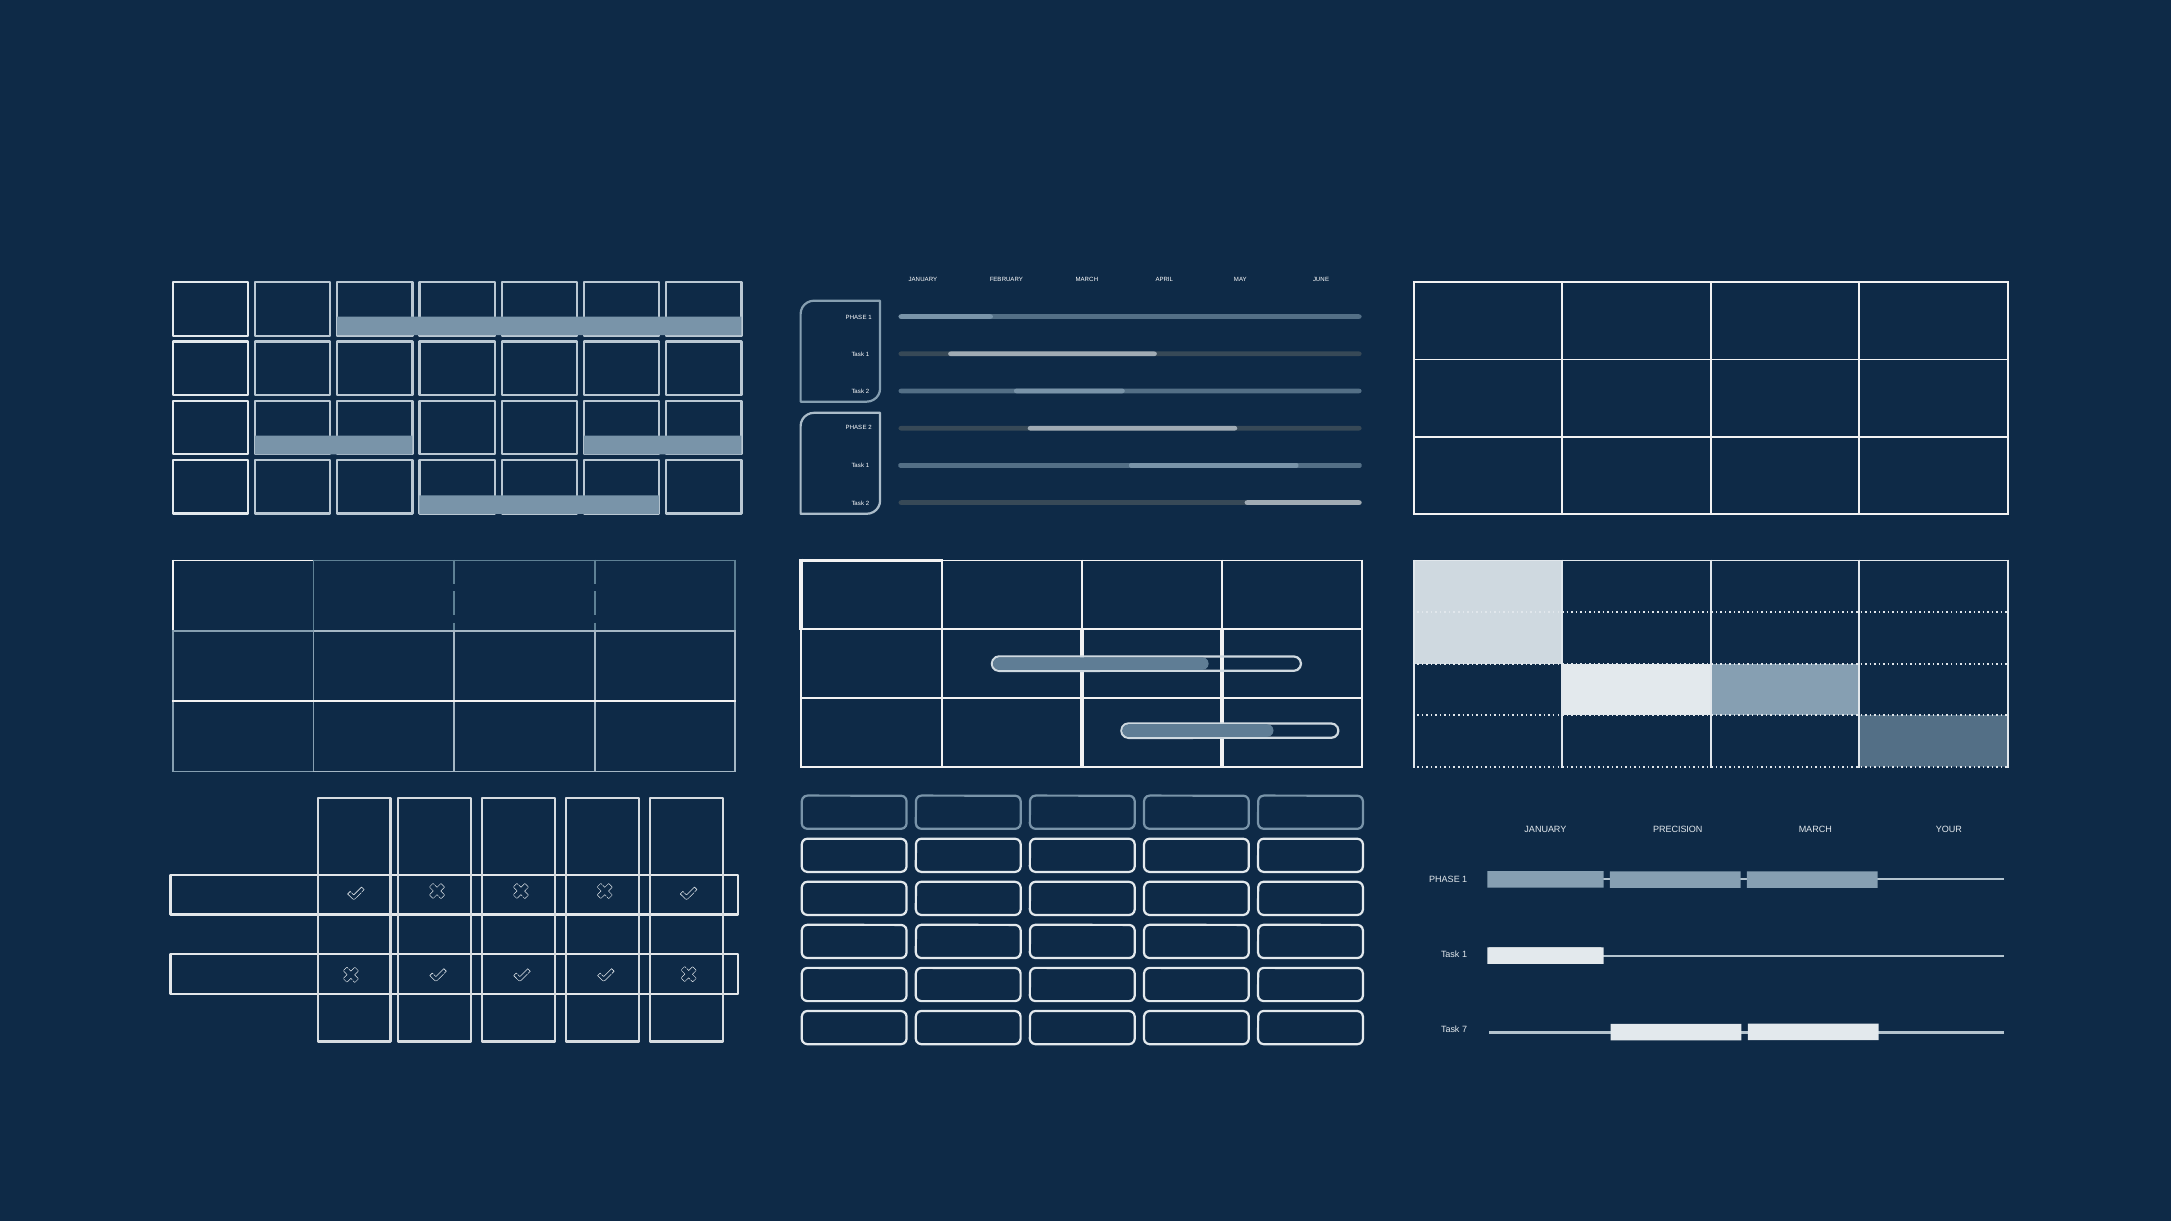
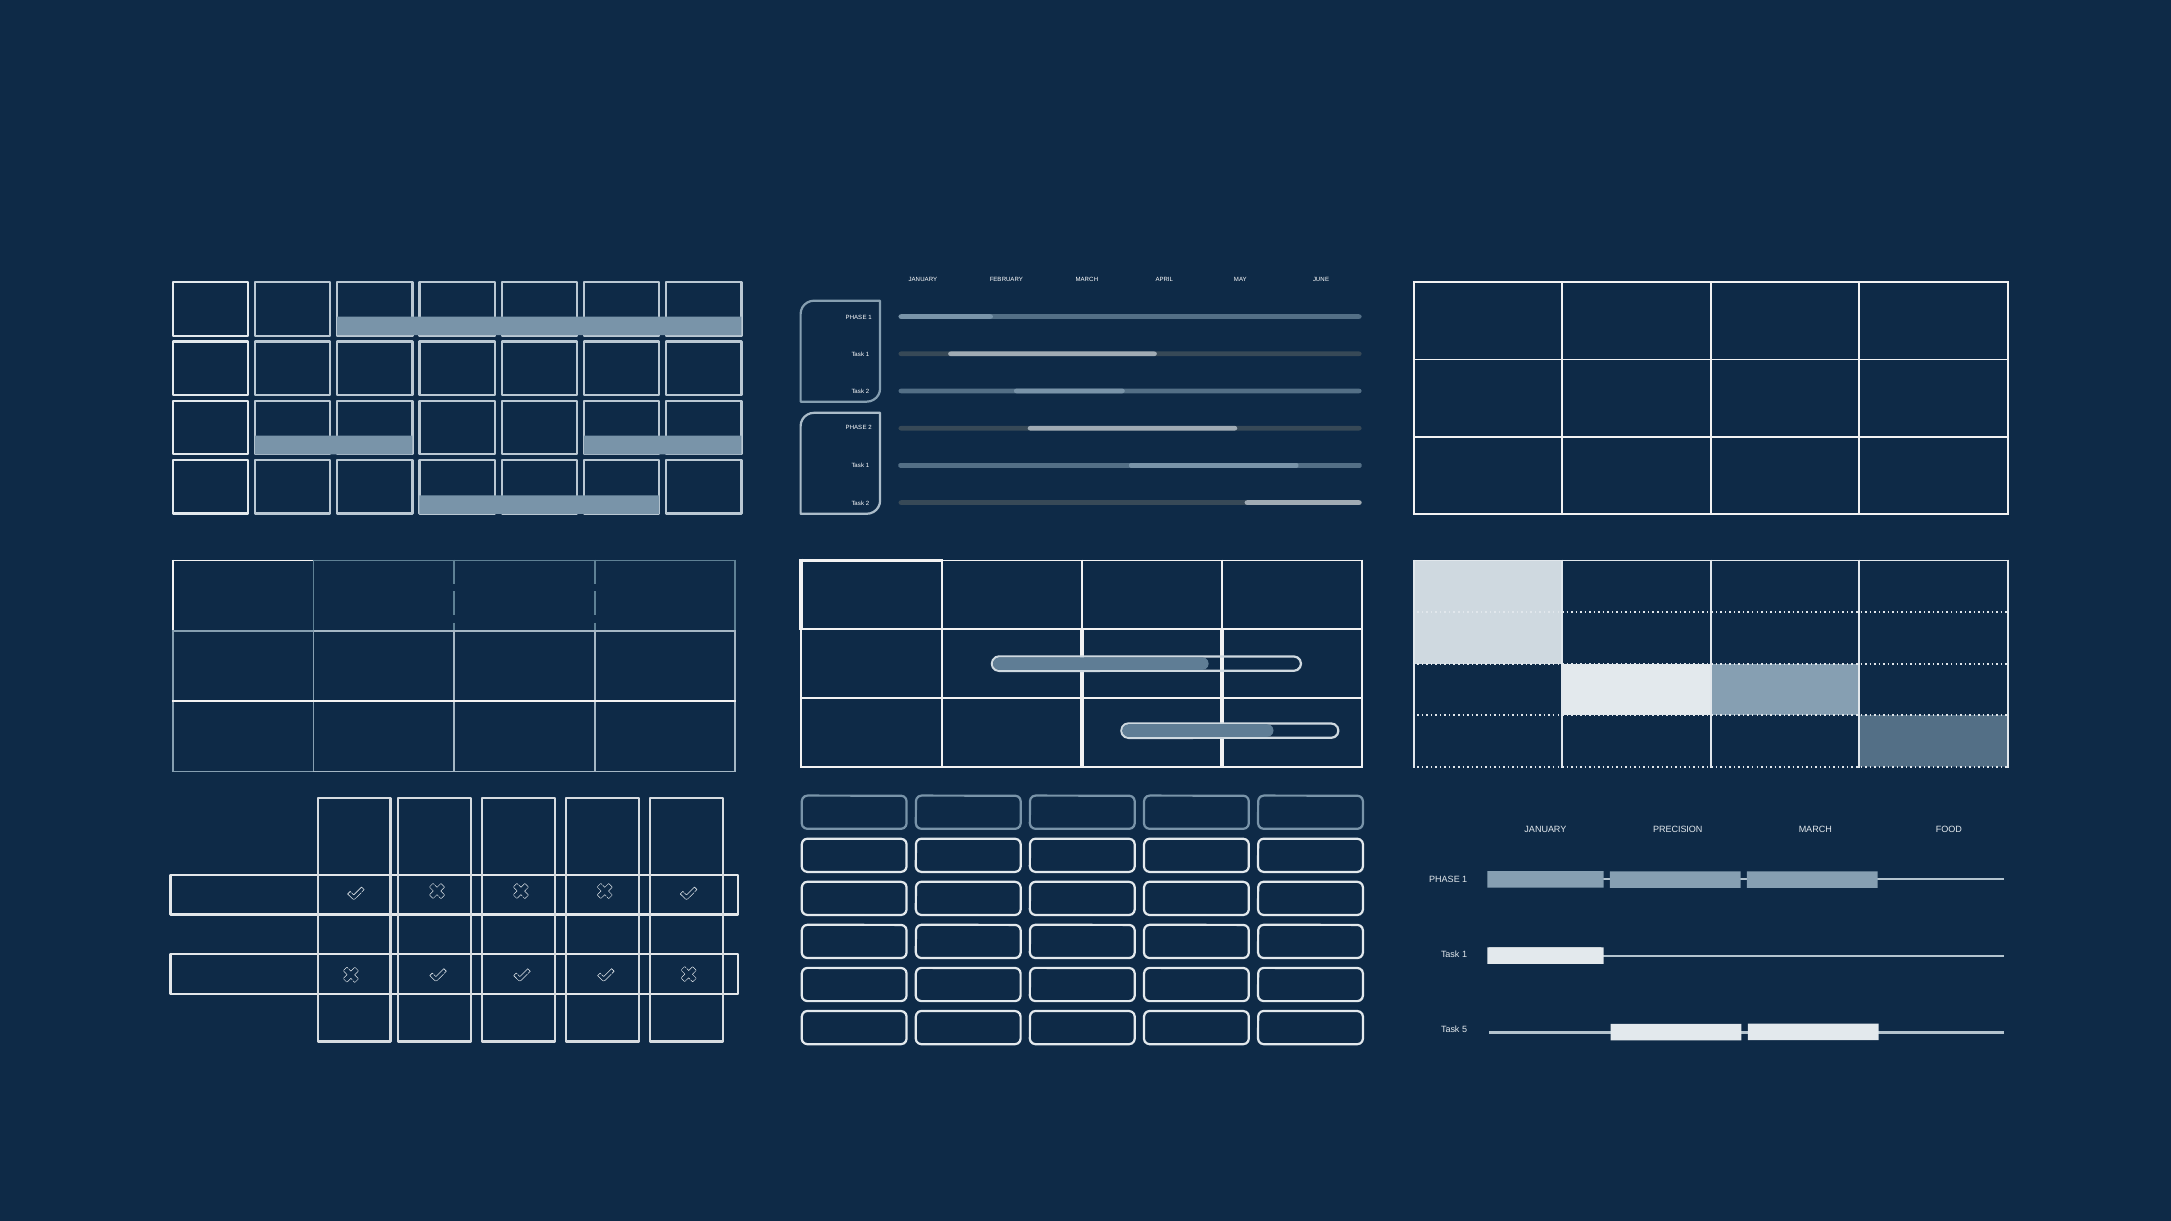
YOUR: YOUR -> FOOD
7: 7 -> 5
